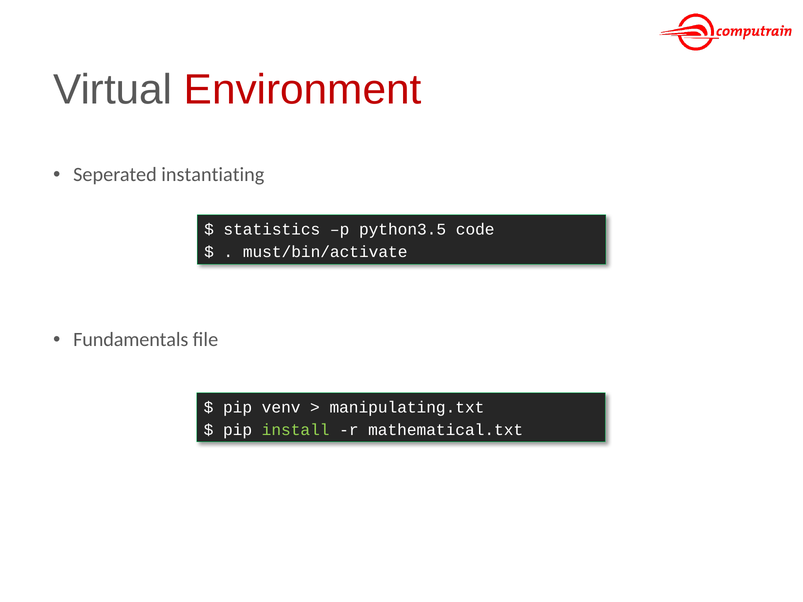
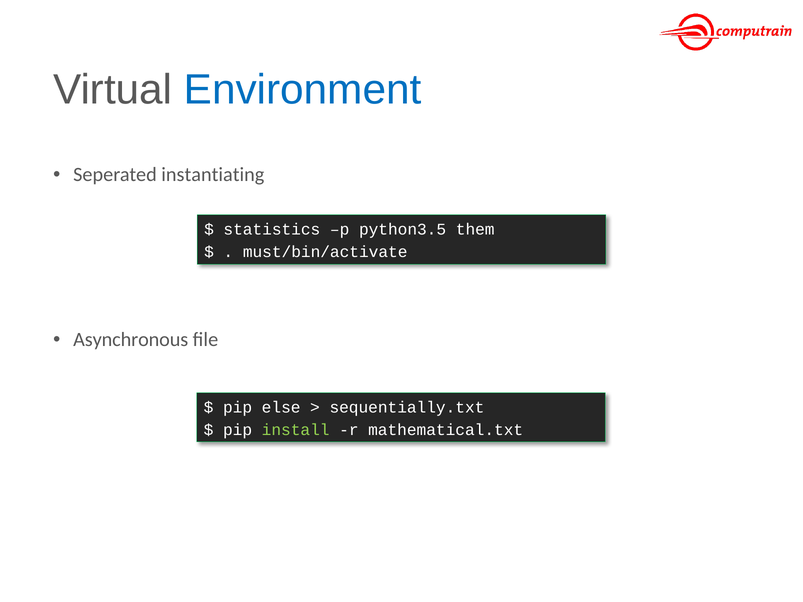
Environment colour: red -> blue
code: code -> them
Fundamentals: Fundamentals -> Asynchronous
venv: venv -> else
manipulating.txt: manipulating.txt -> sequentially.txt
